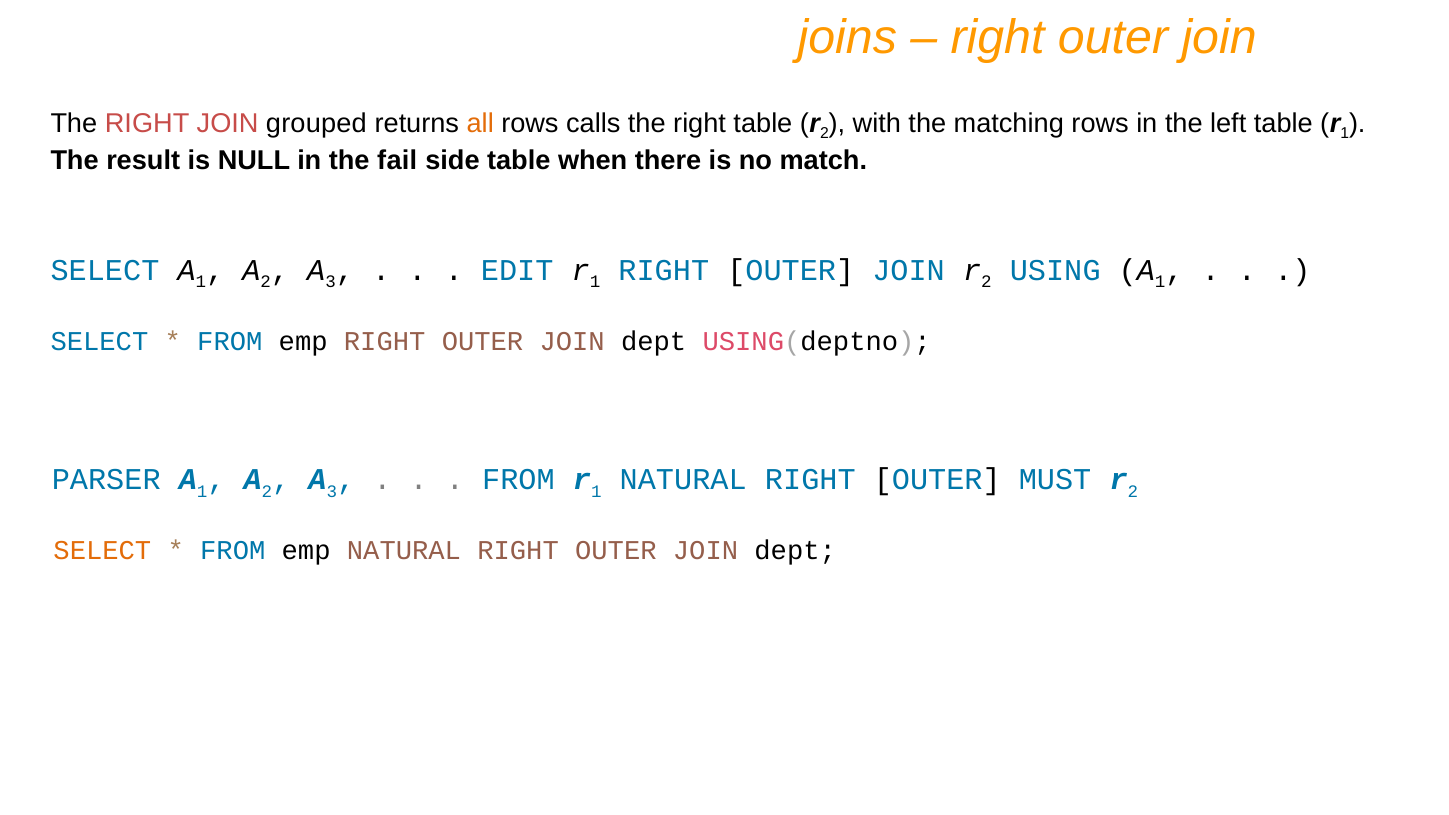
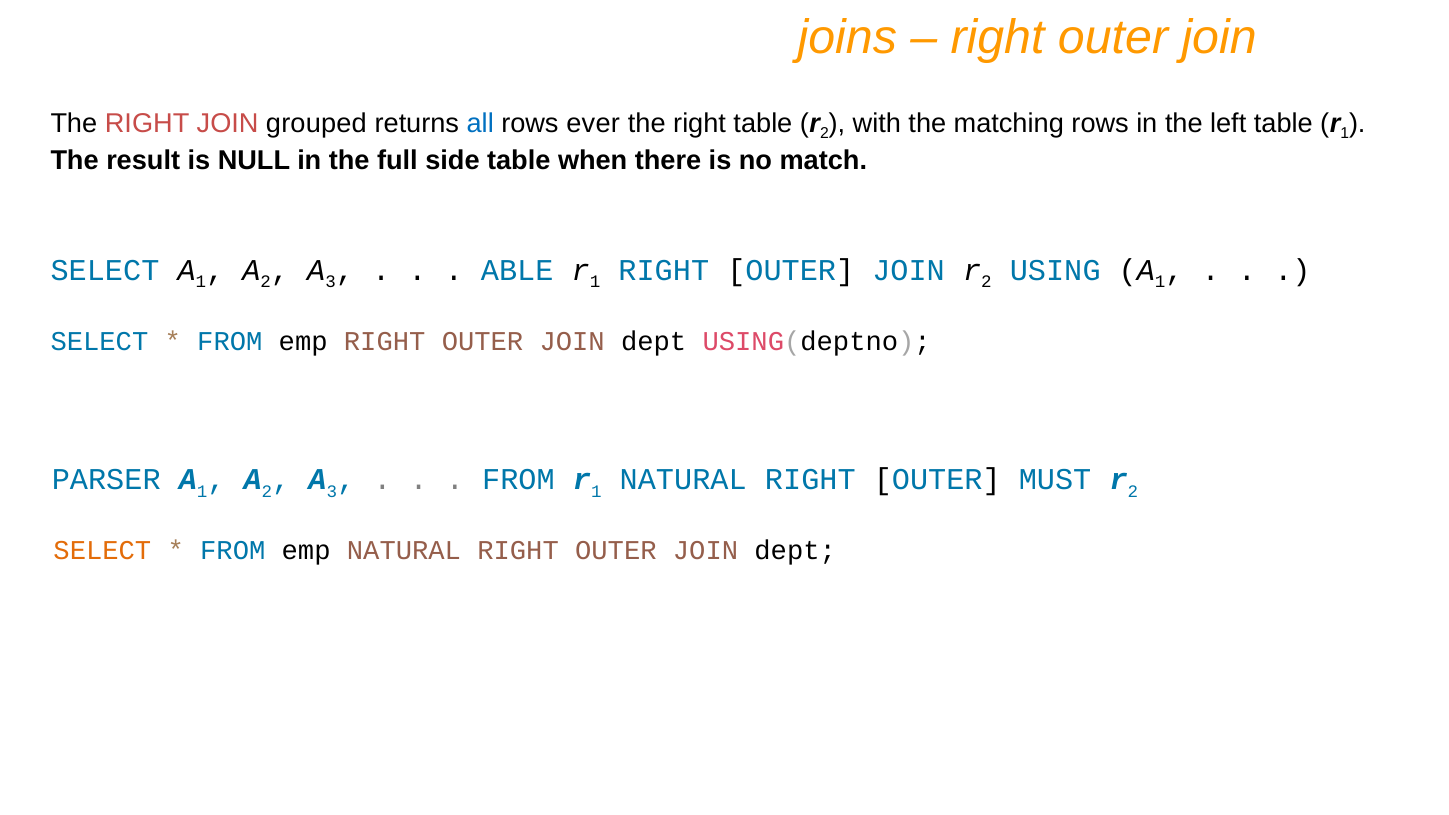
all colour: orange -> blue
calls: calls -> ever
fail: fail -> full
EDIT: EDIT -> ABLE
